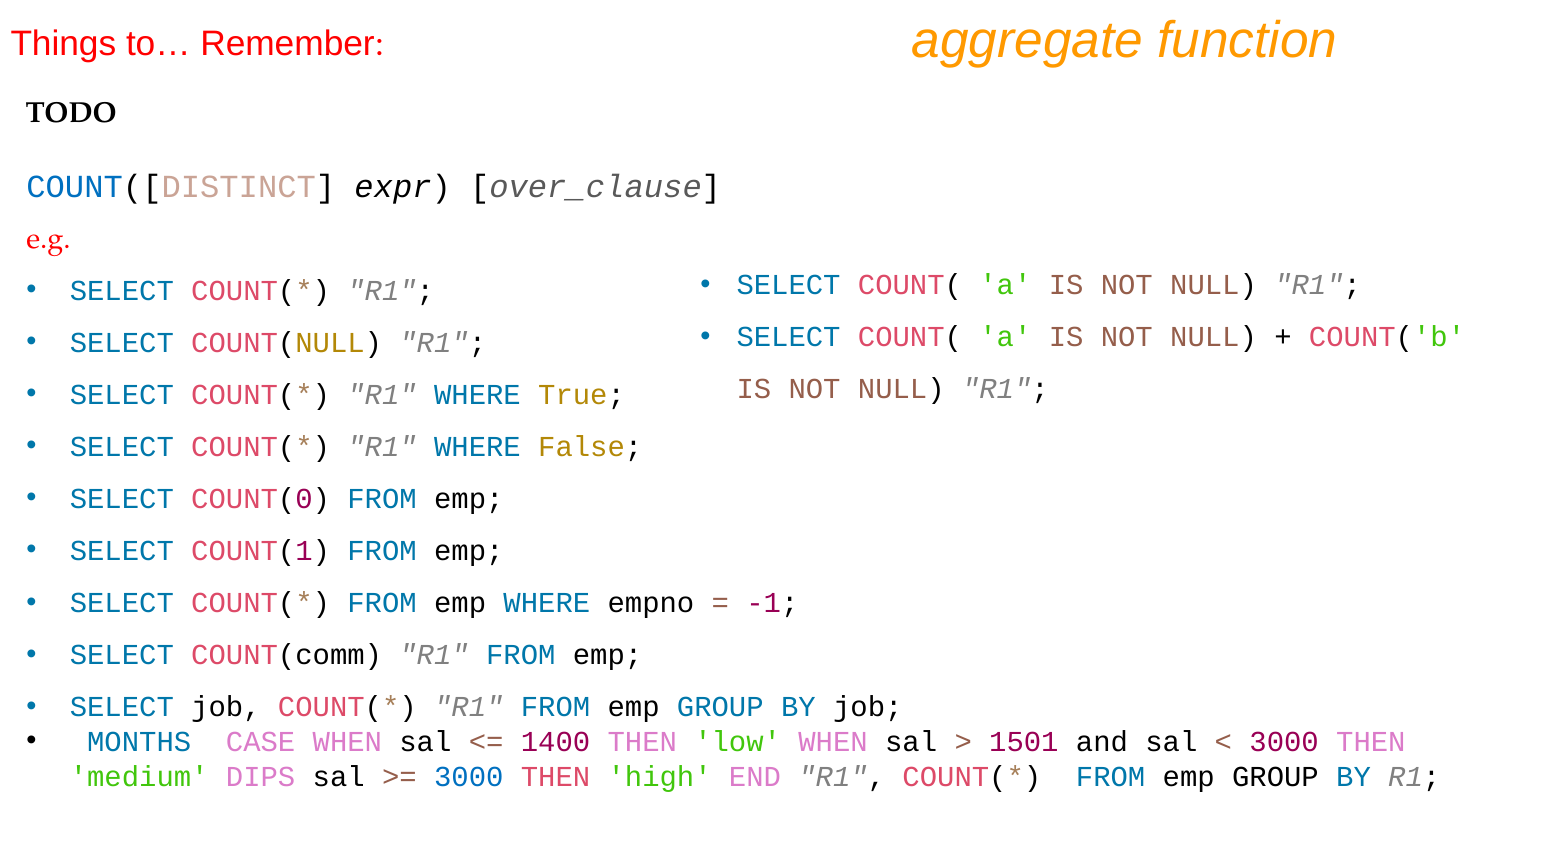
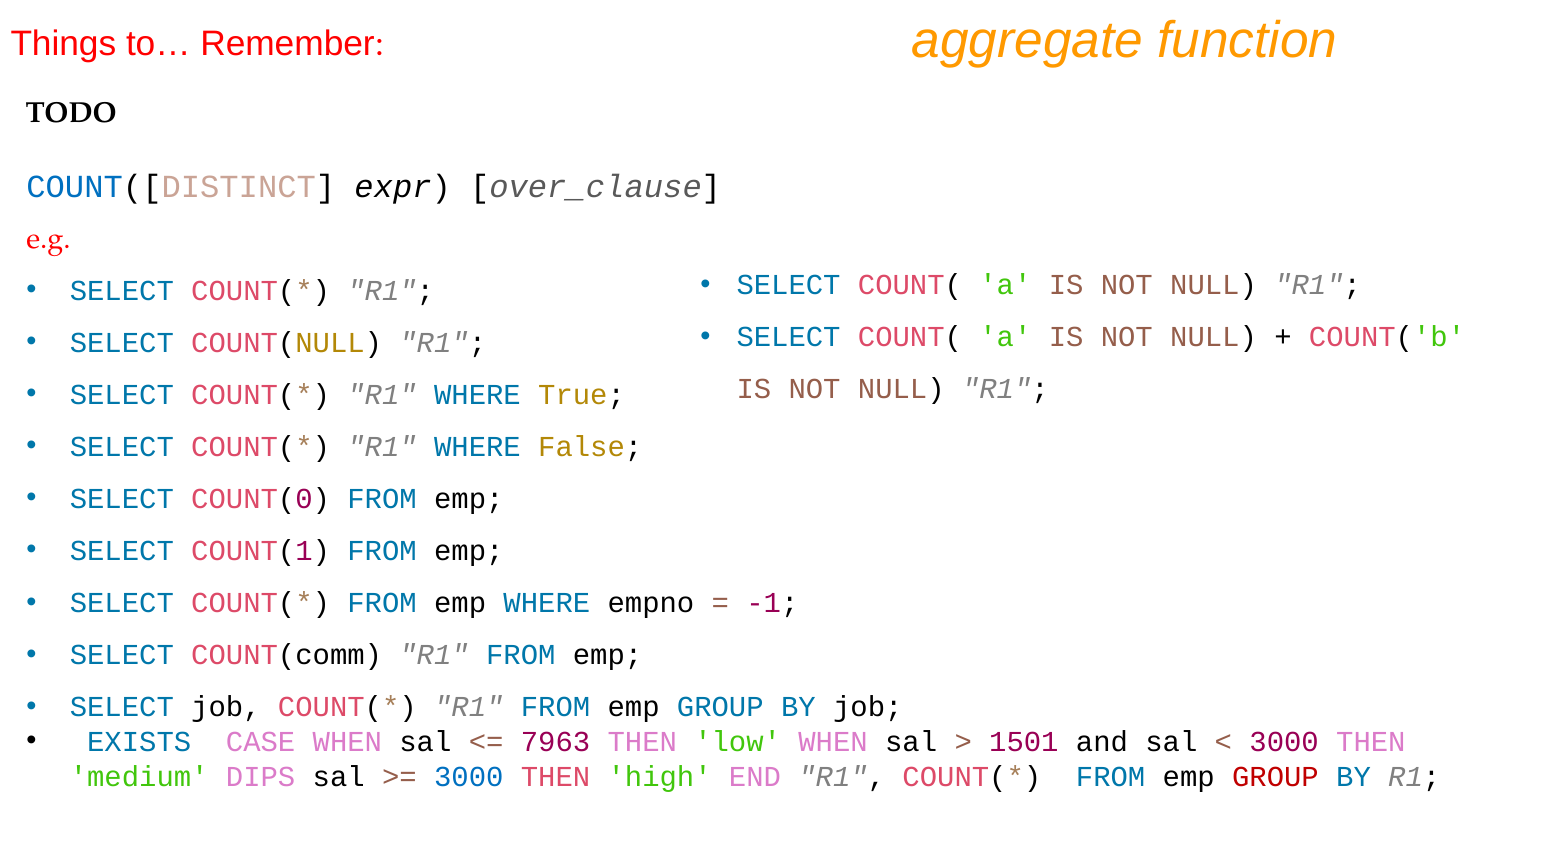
MONTHS: MONTHS -> EXISTS
1400: 1400 -> 7963
GROUP at (1275, 776) colour: black -> red
